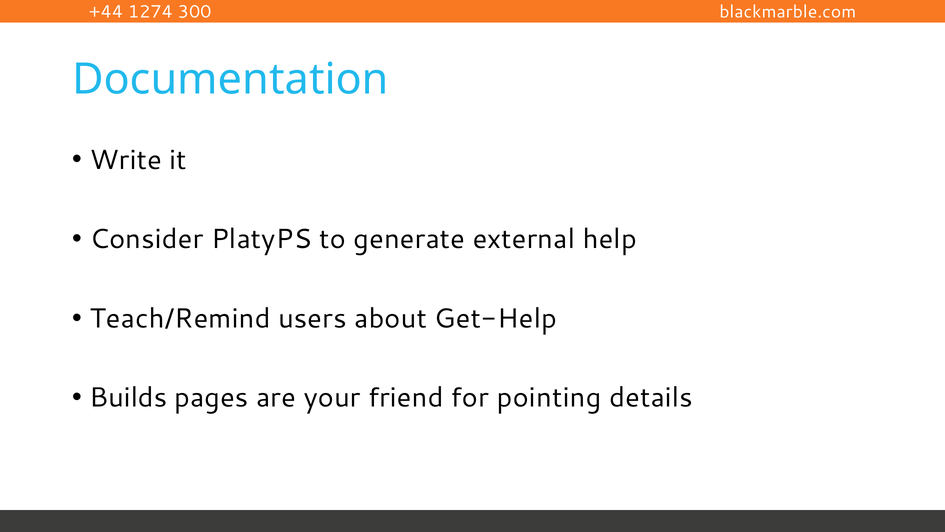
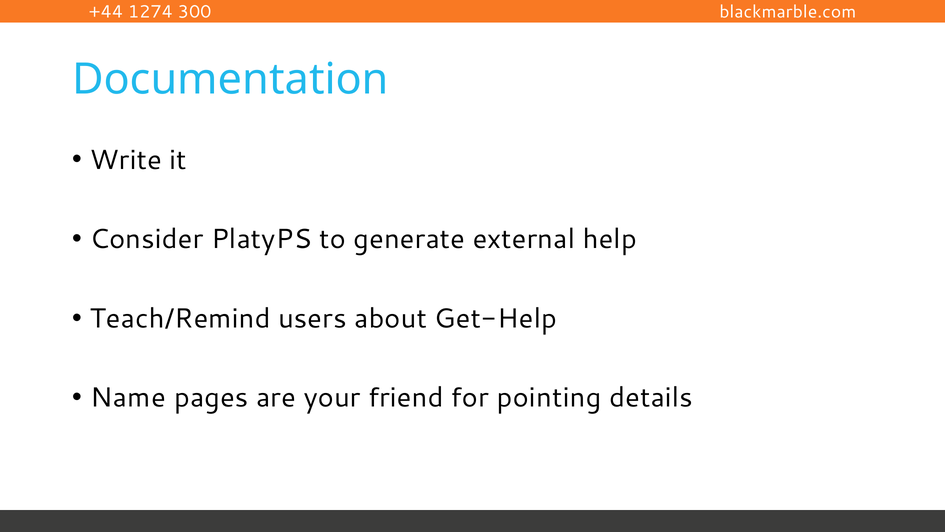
Builds: Builds -> Name
